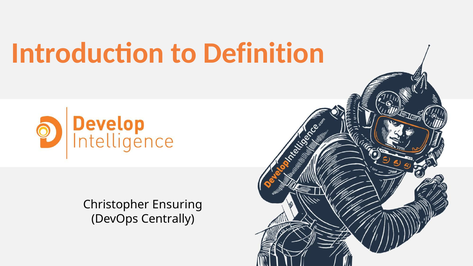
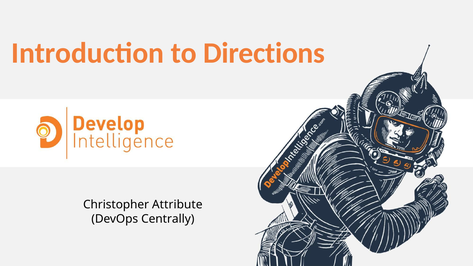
Definition: Definition -> Directions
Ensuring: Ensuring -> Attribute
